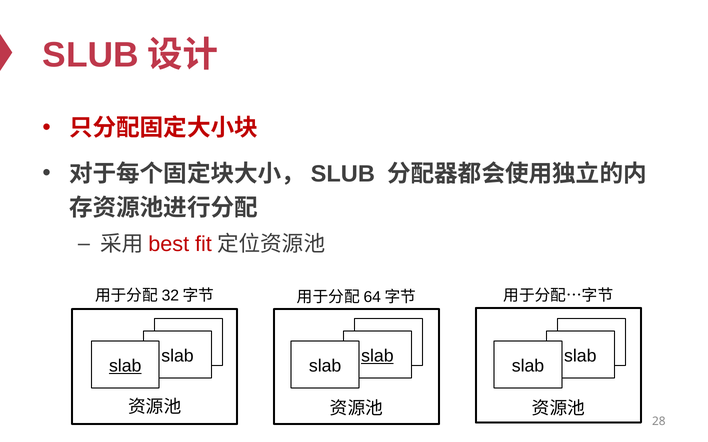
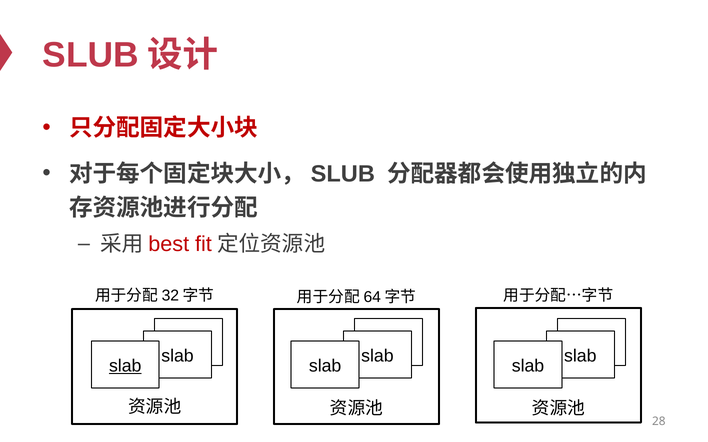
slab at (377, 356) underline: present -> none
